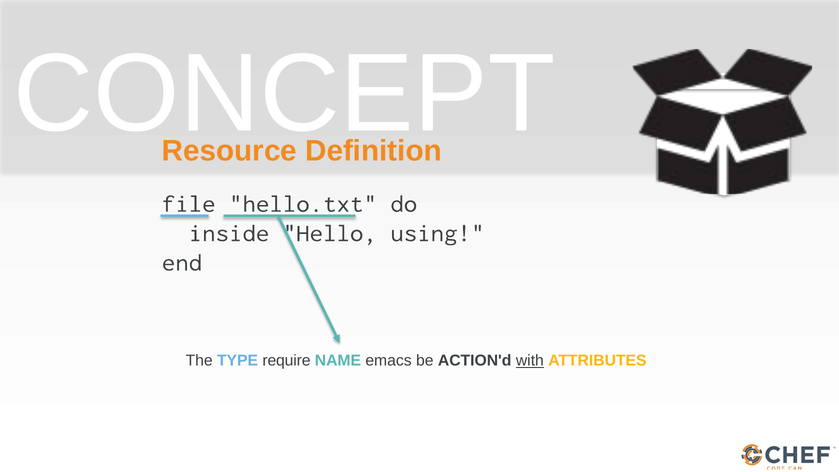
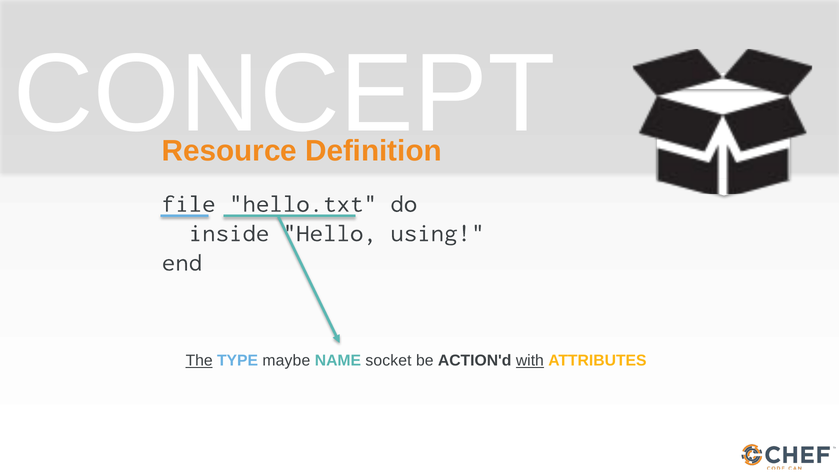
The underline: none -> present
require: require -> maybe
emacs: emacs -> socket
